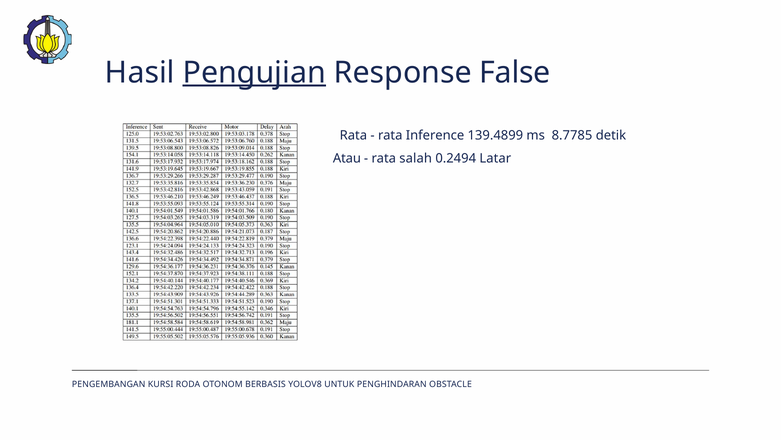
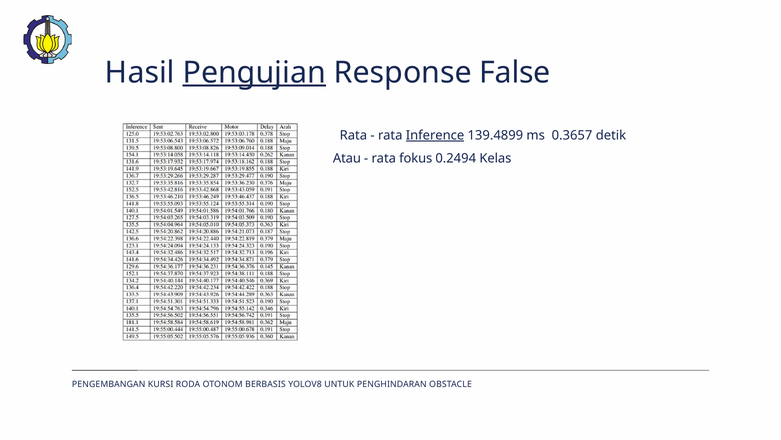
Inference underline: none -> present
8.7785: 8.7785 -> 0.3657
salah: salah -> fokus
Latar: Latar -> Kelas
